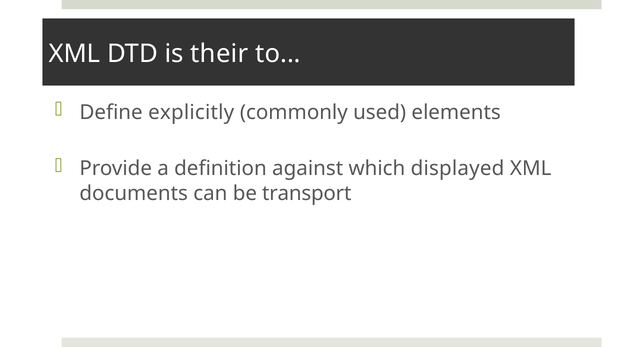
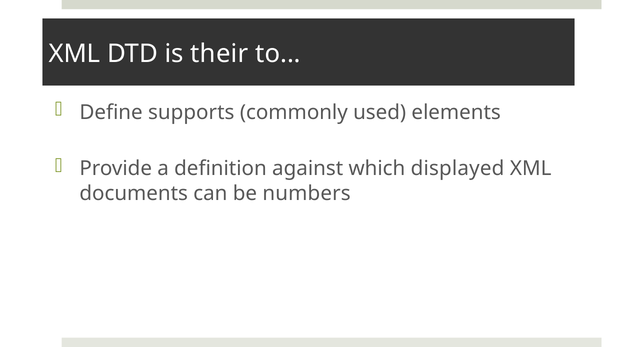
explicitly: explicitly -> supports
transport: transport -> numbers
